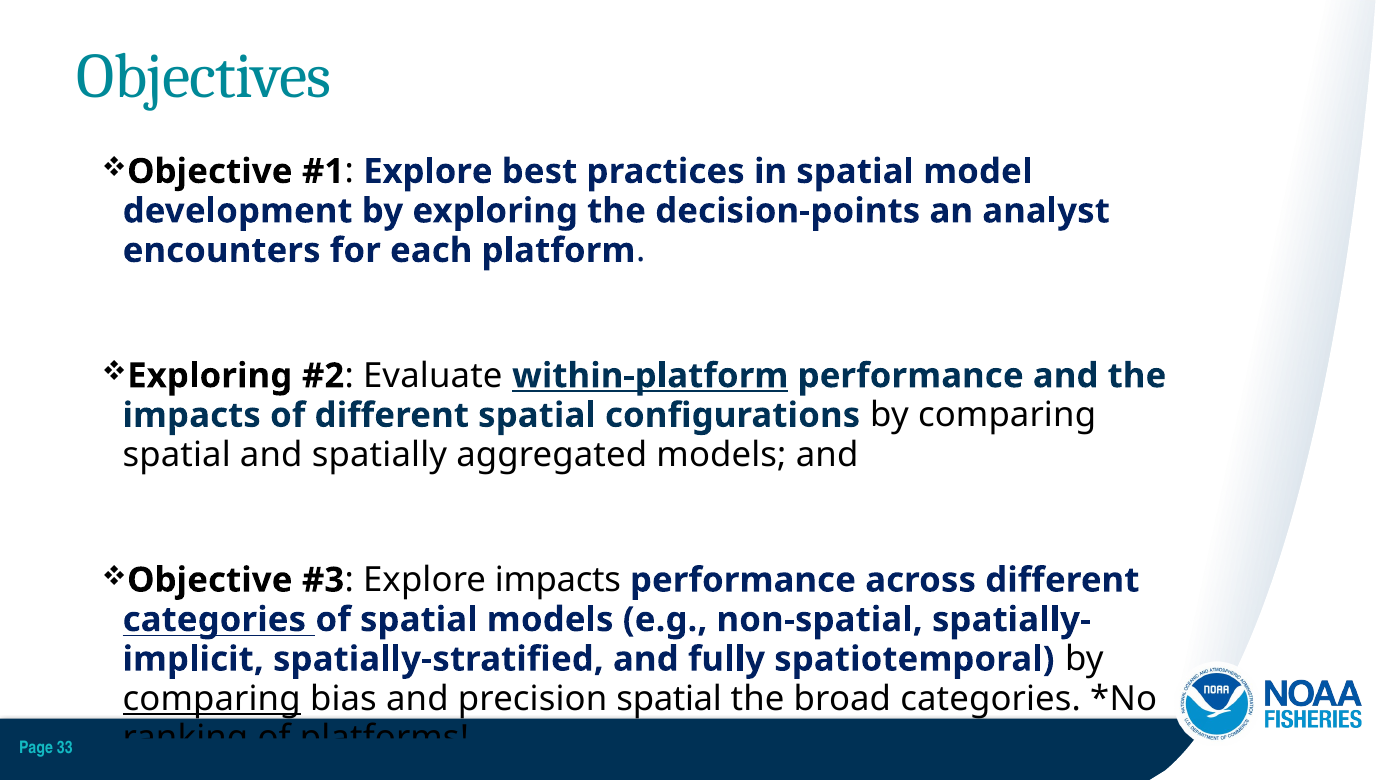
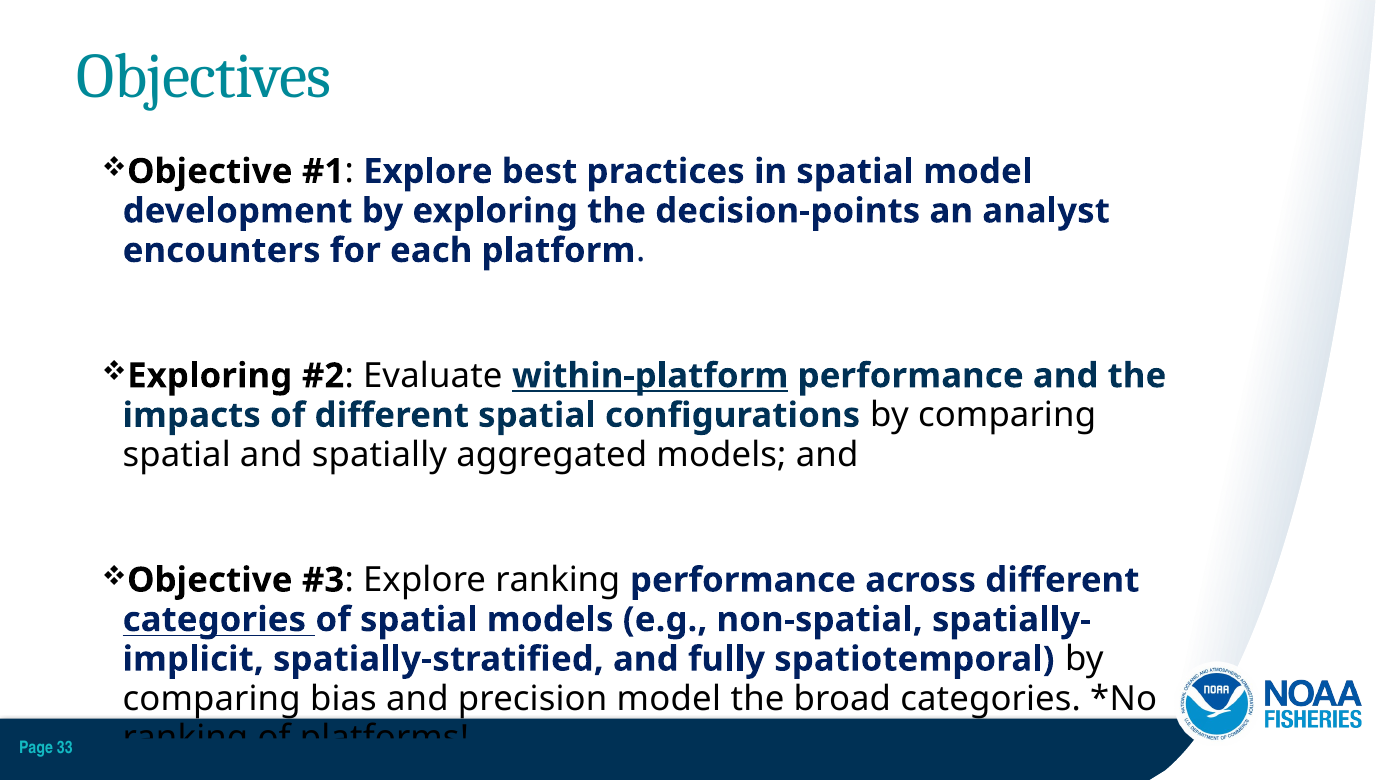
Explore impacts: impacts -> ranking
comparing at (212, 699) underline: present -> none
precision spatial: spatial -> model
